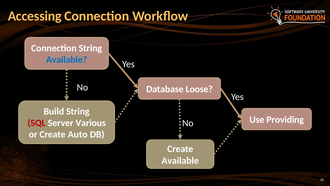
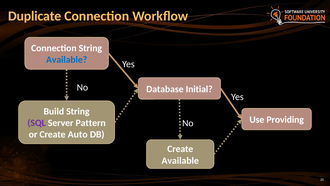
Accessing: Accessing -> Duplicate
Loose: Loose -> Initial
SQL colour: red -> purple
Various: Various -> Pattern
